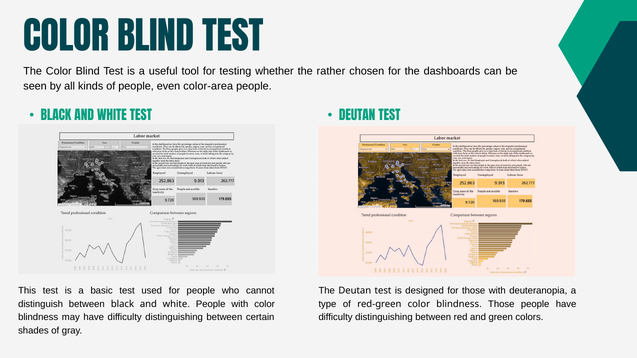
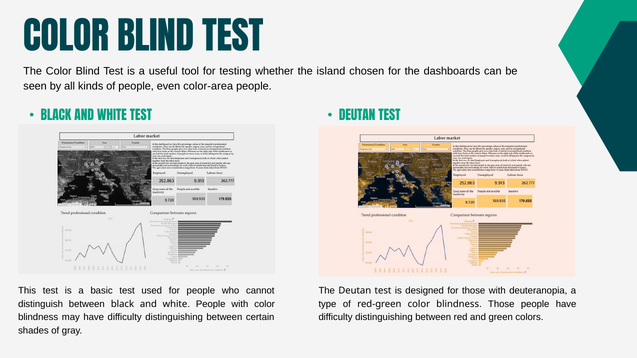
rather: rather -> island
